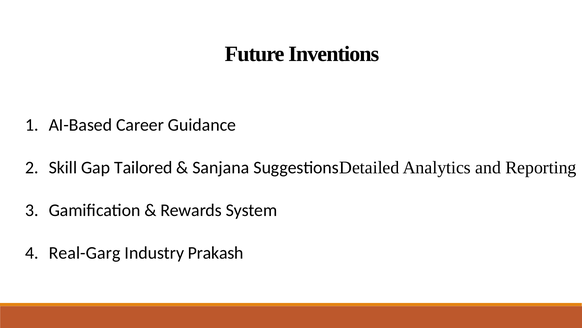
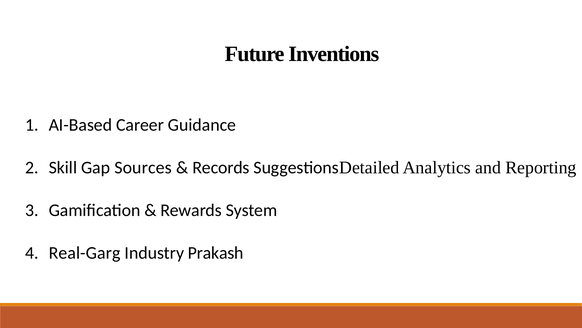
Tailored: Tailored -> Sources
Sanjana: Sanjana -> Records
